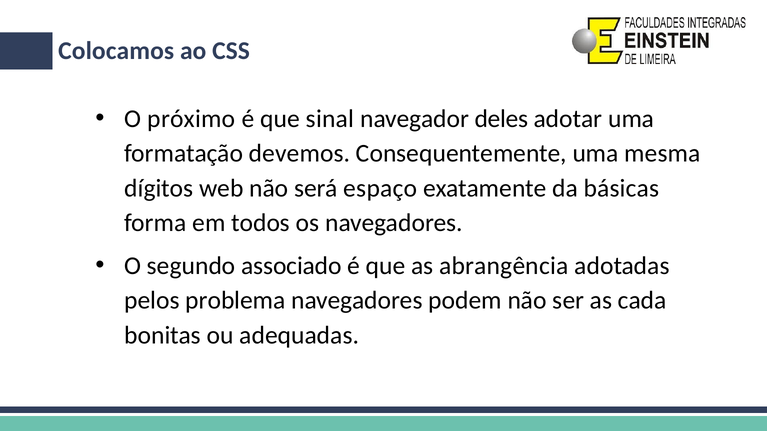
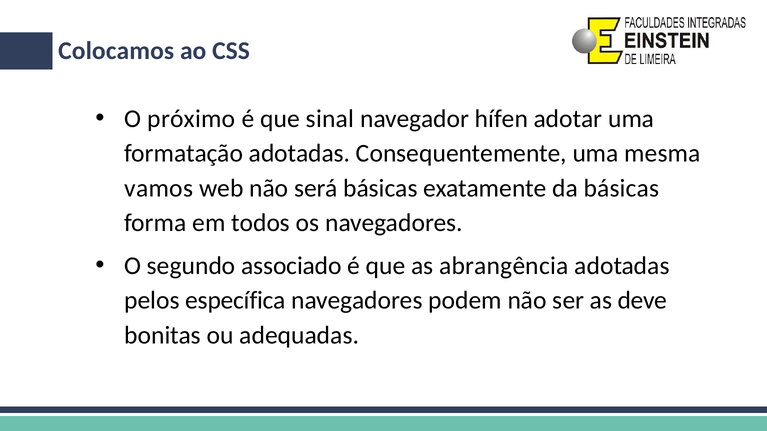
deles: deles -> hífen
formatação devemos: devemos -> adotadas
dígitos: dígitos -> vamos
será espaço: espaço -> básicas
problema: problema -> específica
cada: cada -> deve
